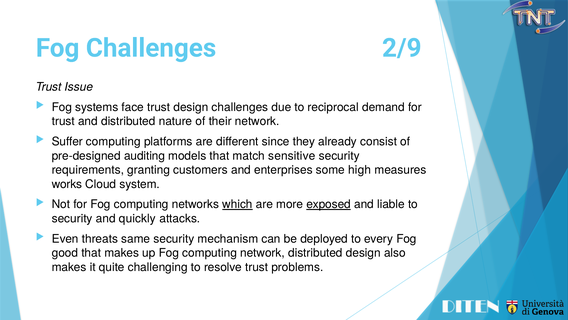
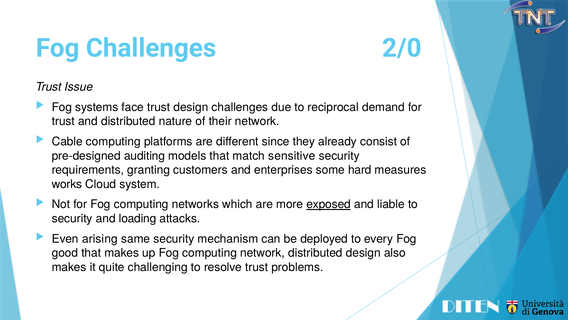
2/9: 2/9 -> 2/0
Suffer: Suffer -> Cable
high: high -> hard
which underline: present -> none
quickly: quickly -> loading
threats: threats -> arising
